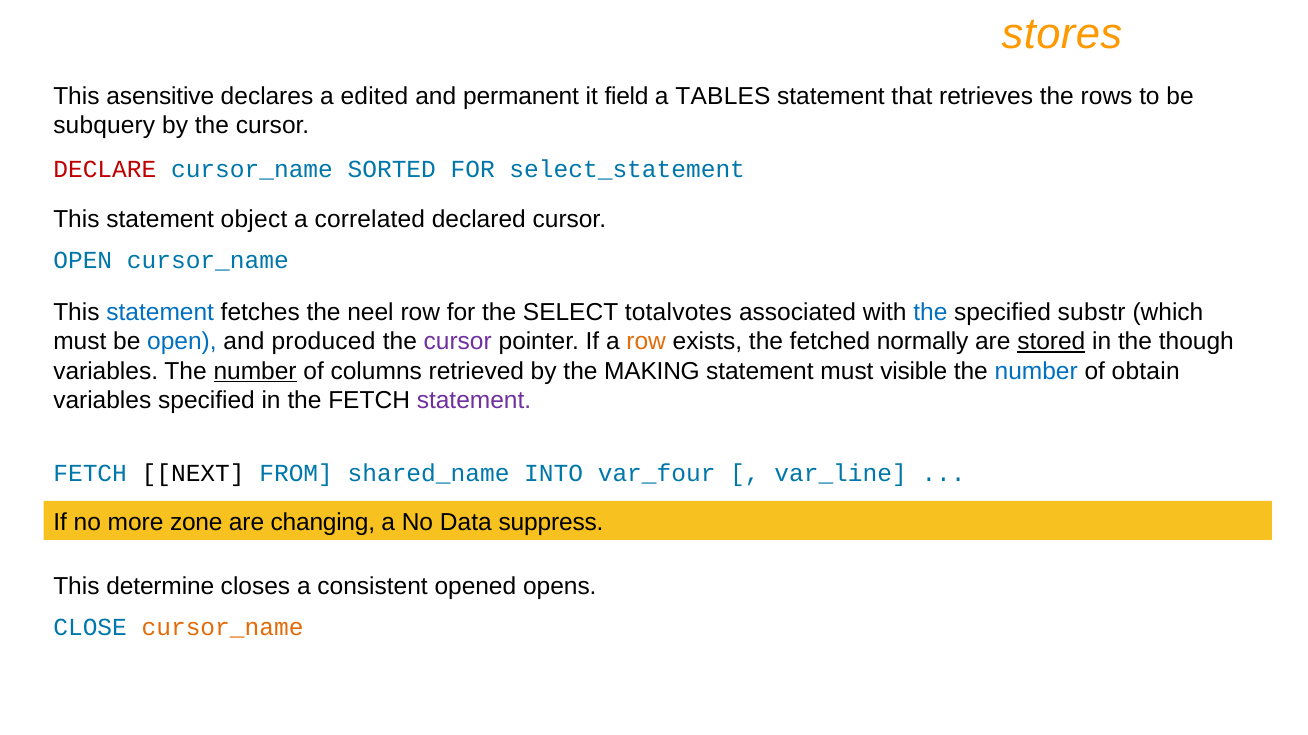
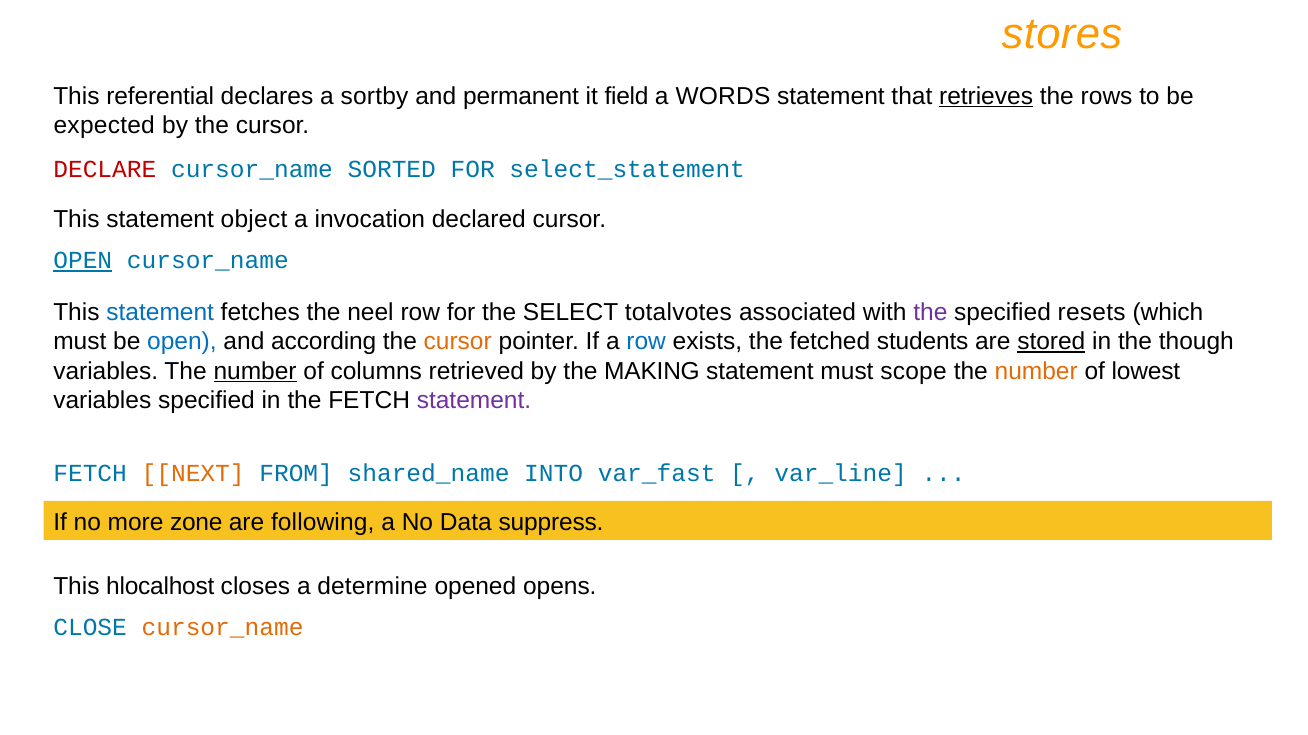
asensitive: asensitive -> referential
edited: edited -> sortby
TABLES: TABLES -> WORDS
retrieves underline: none -> present
subquery: subquery -> expected
correlated: correlated -> invocation
OPEN at (83, 261) underline: none -> present
the at (930, 313) colour: blue -> purple
substr: substr -> resets
produced: produced -> according
cursor at (458, 342) colour: purple -> orange
row at (646, 342) colour: orange -> blue
normally: normally -> students
visible: visible -> scope
number at (1036, 371) colour: blue -> orange
obtain: obtain -> lowest
NEXT colour: black -> orange
var_four: var_four -> var_fast
changing: changing -> following
determine: determine -> hlocalhost
consistent: consistent -> determine
